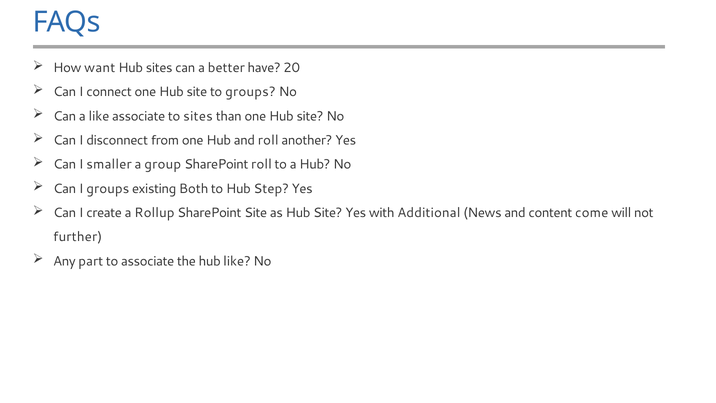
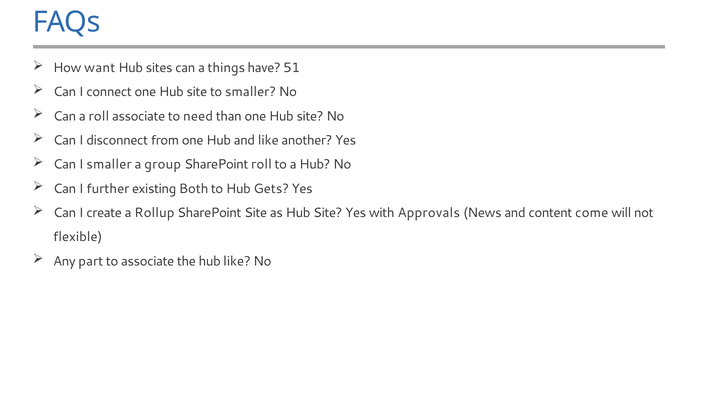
better: better -> things
20: 20 -> 51
to groups: groups -> smaller
a like: like -> roll
to sites: sites -> need
and roll: roll -> like
I groups: groups -> further
Step: Step -> Gets
Additional: Additional -> Approvals
further: further -> flexible
